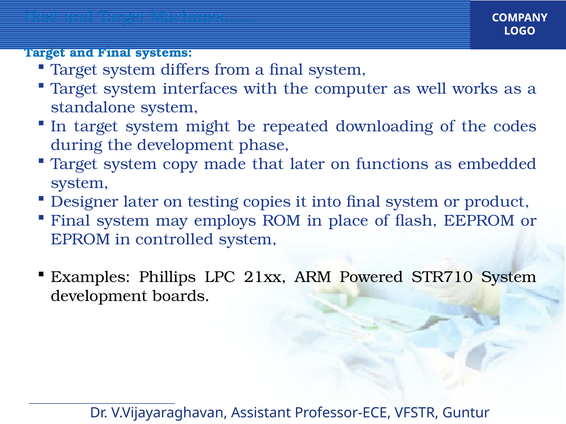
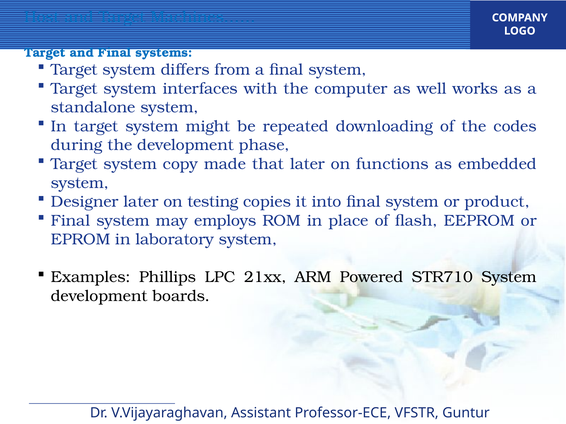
controlled: controlled -> laboratory
